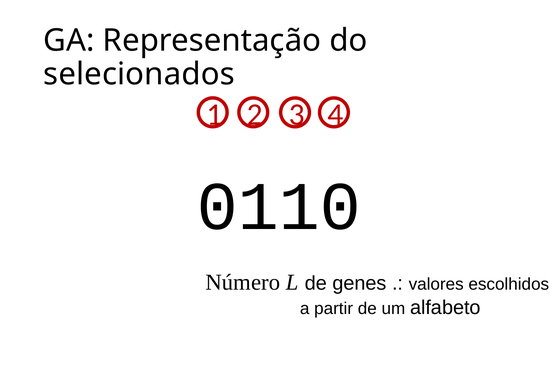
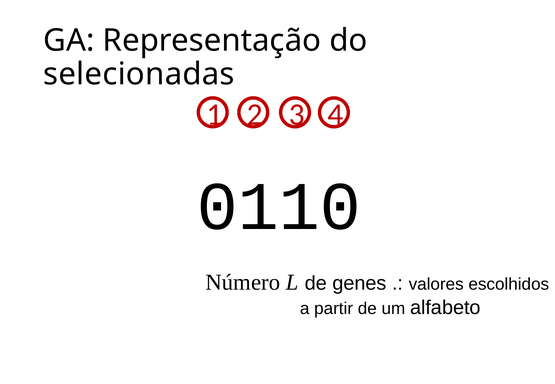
selecionados: selecionados -> selecionadas
